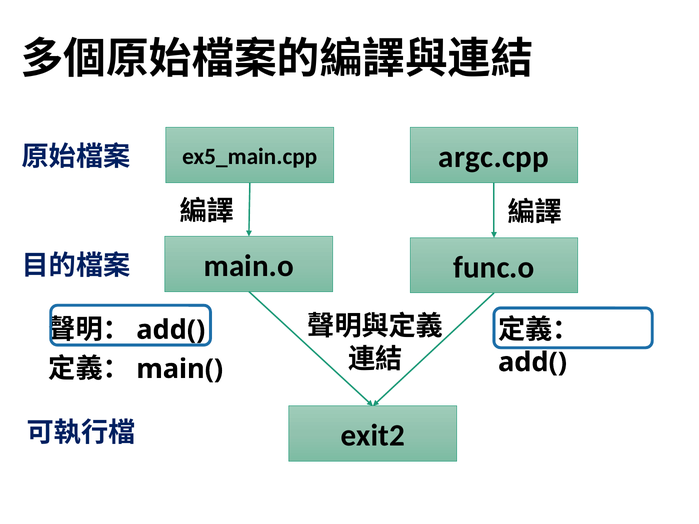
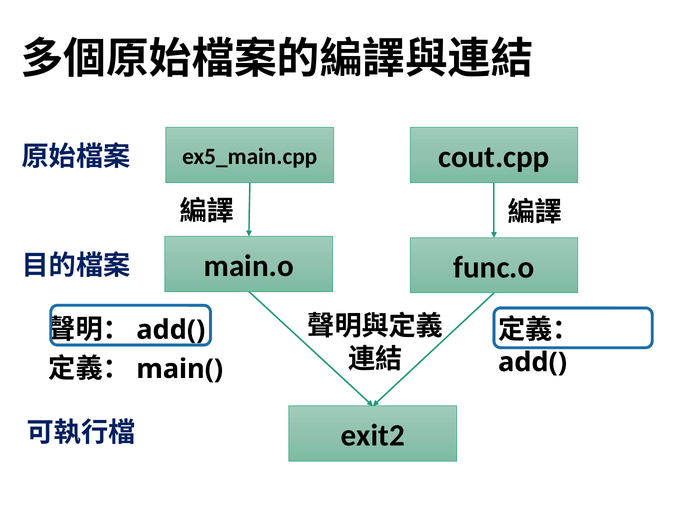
argc.cpp: argc.cpp -> cout.cpp
